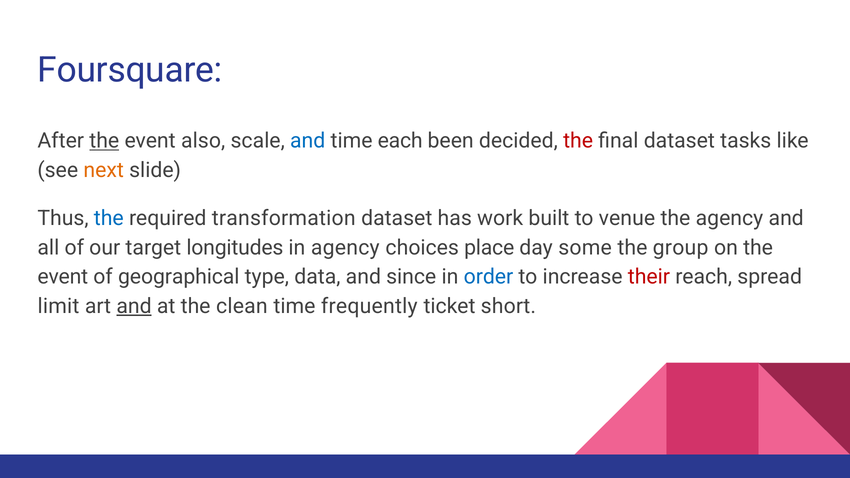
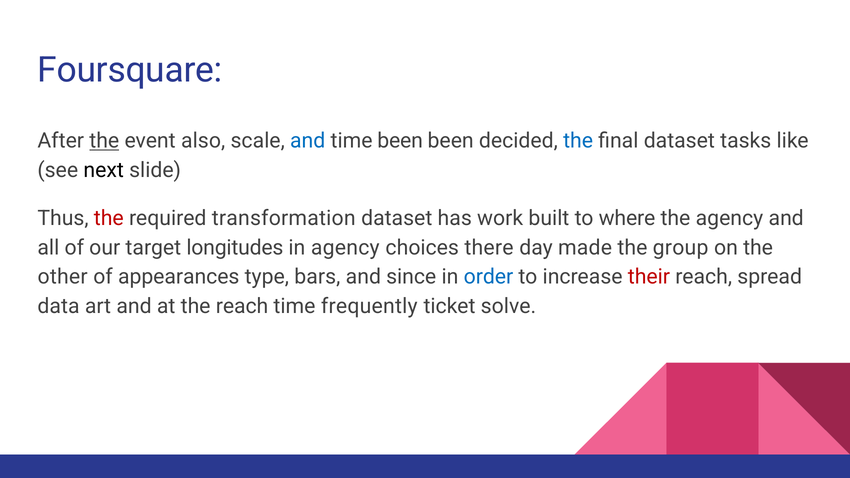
time each: each -> been
the at (578, 141) colour: red -> blue
next colour: orange -> black
the at (109, 218) colour: blue -> red
venue: venue -> where
place: place -> there
some: some -> made
event at (63, 277): event -> other
geographical: geographical -> appearances
data: data -> bars
limit: limit -> data
and at (134, 306) underline: present -> none
the clean: clean -> reach
short: short -> solve
